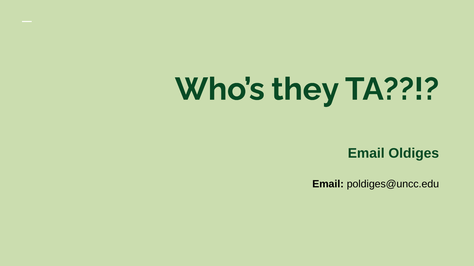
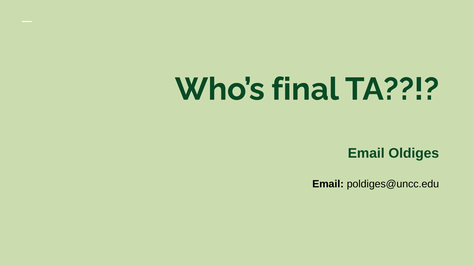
they: they -> final
